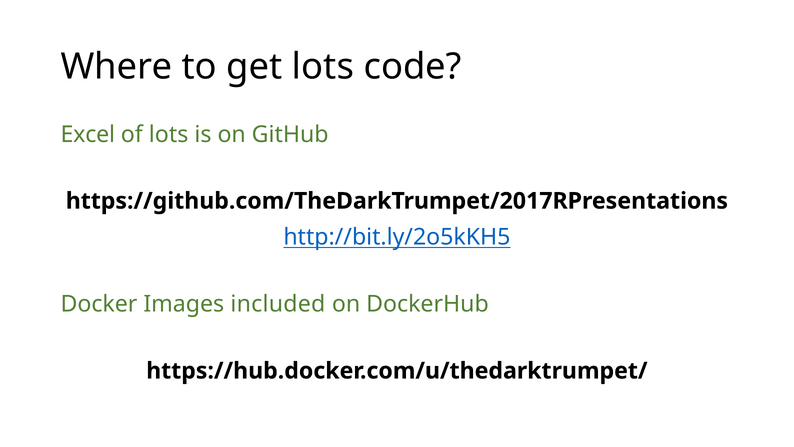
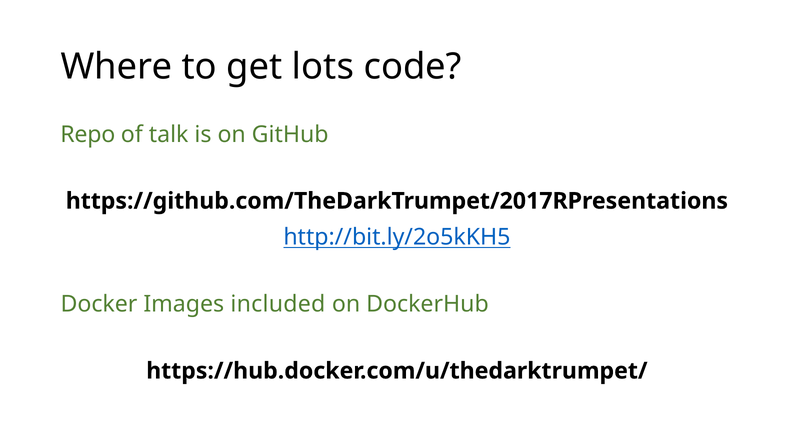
Excel: Excel -> Repo
of lots: lots -> talk
